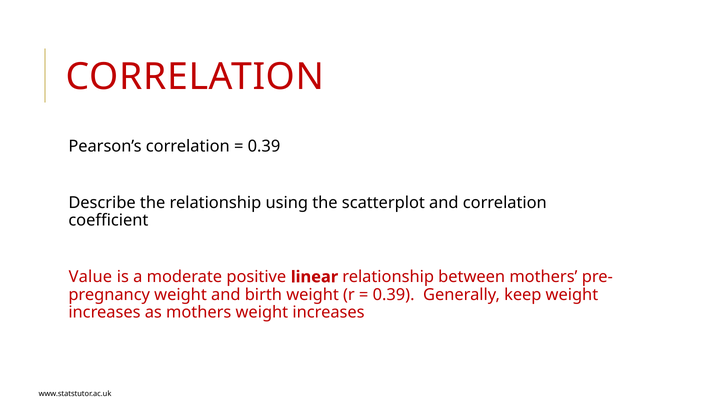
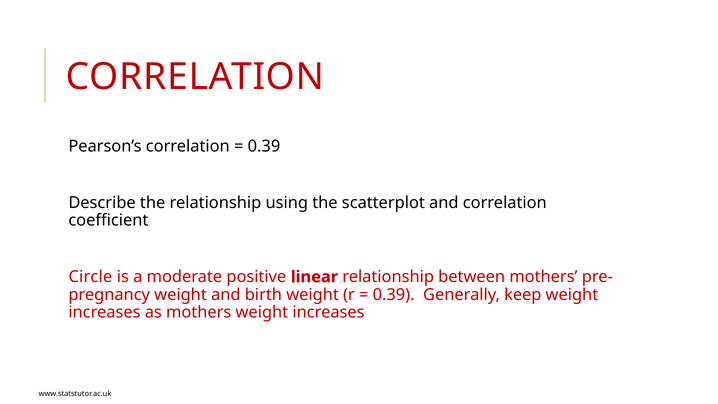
Value: Value -> Circle
